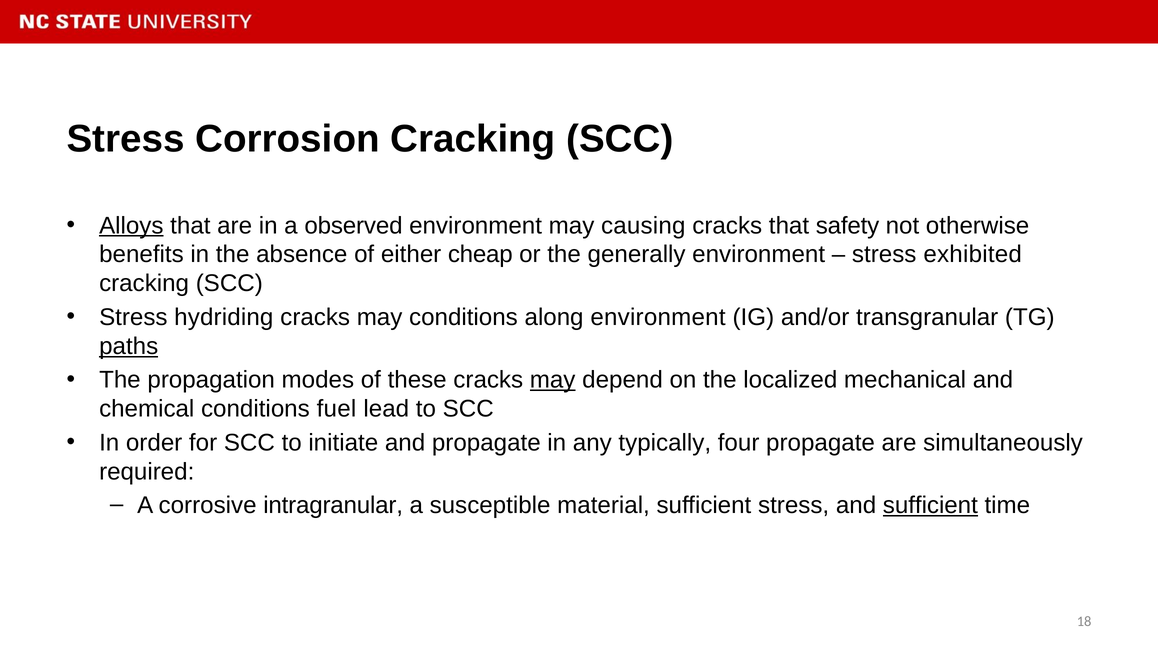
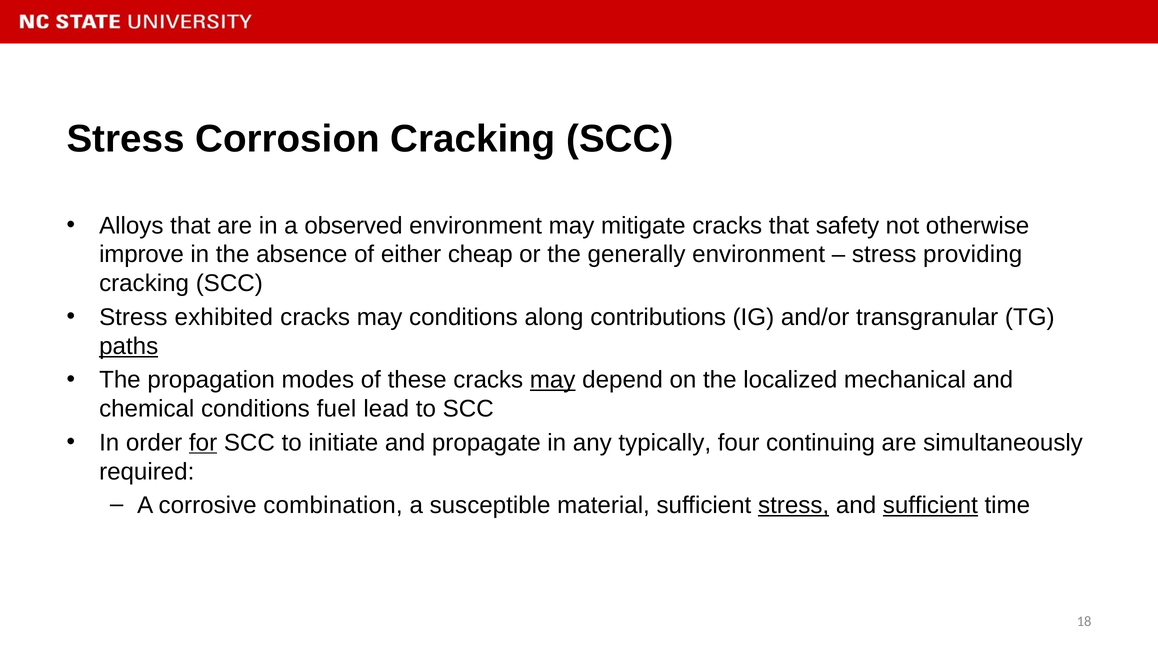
Alloys underline: present -> none
causing: causing -> mitigate
benefits: benefits -> improve
exhibited: exhibited -> providing
hydriding: hydriding -> exhibited
along environment: environment -> contributions
for underline: none -> present
four propagate: propagate -> continuing
intragranular: intragranular -> combination
stress at (794, 506) underline: none -> present
